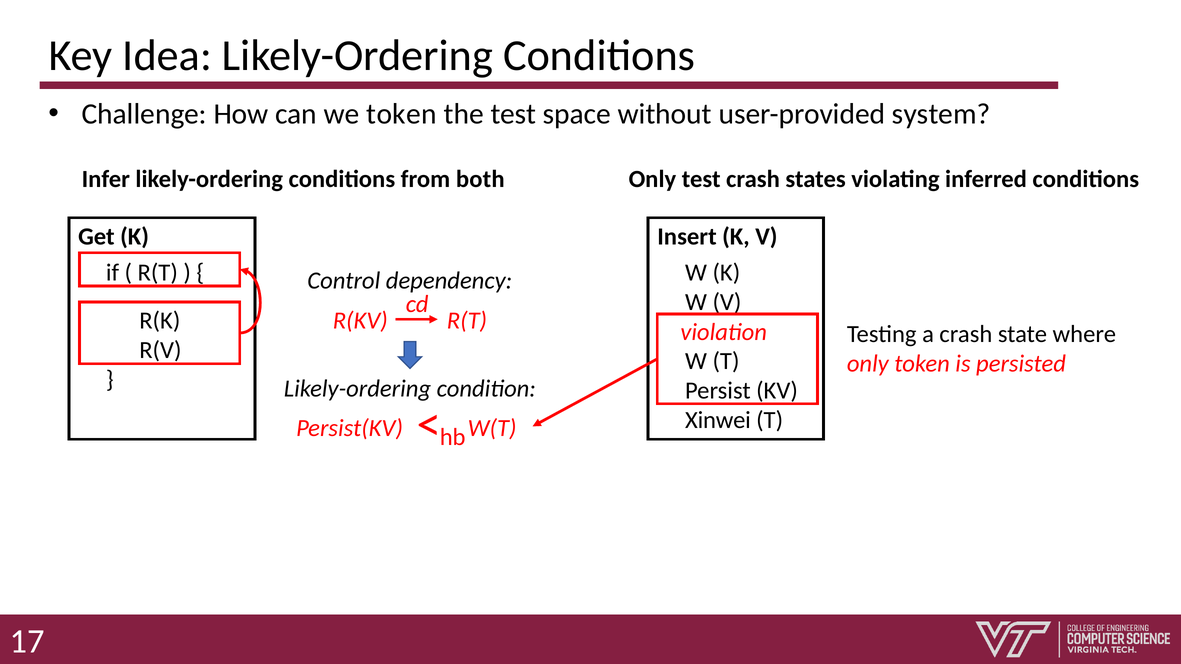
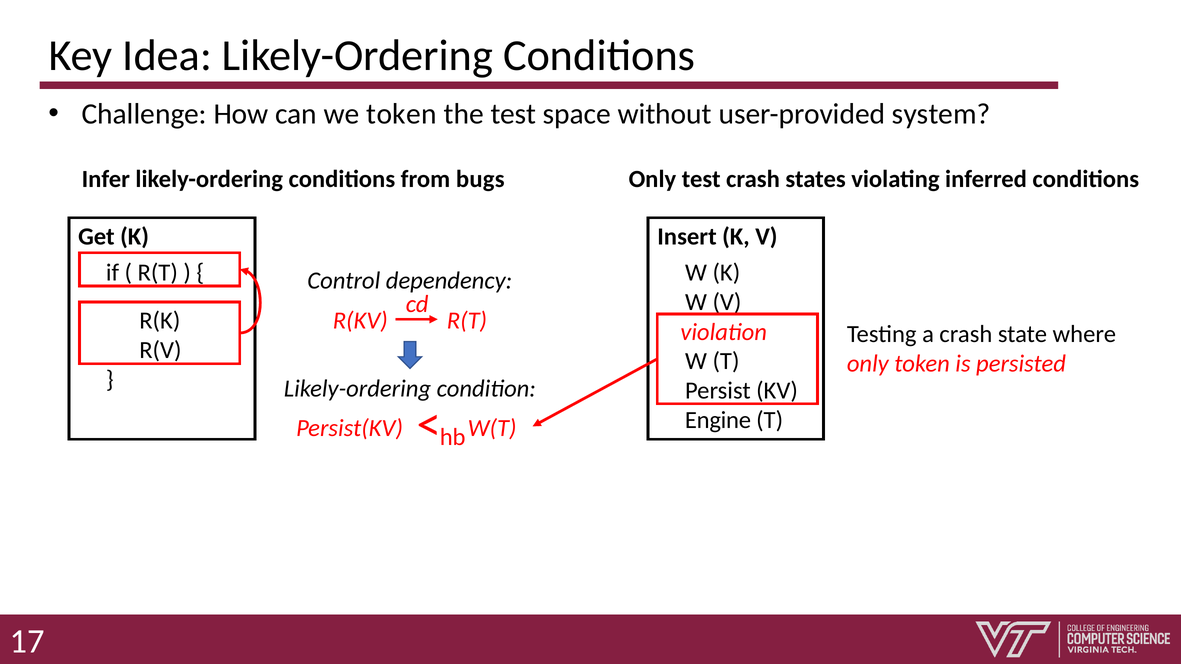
both: both -> bugs
Xinwei: Xinwei -> Engine
